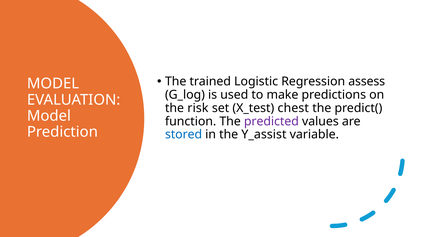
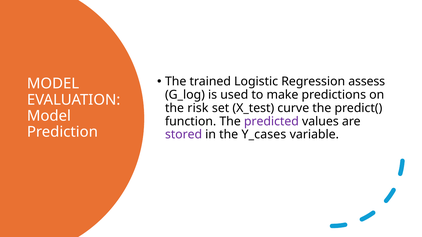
chest: chest -> curve
stored colour: blue -> purple
Y_assist: Y_assist -> Y_cases
